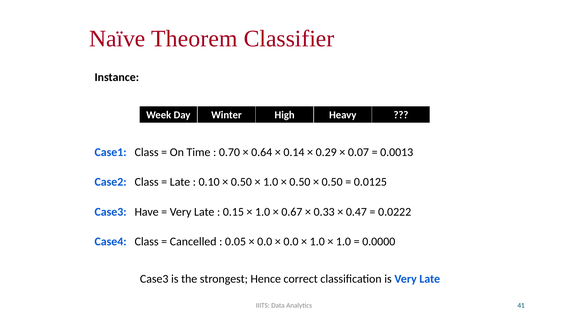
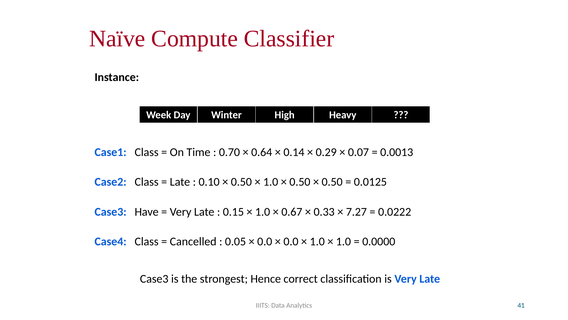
Theorem: Theorem -> Compute
0.47: 0.47 -> 7.27
